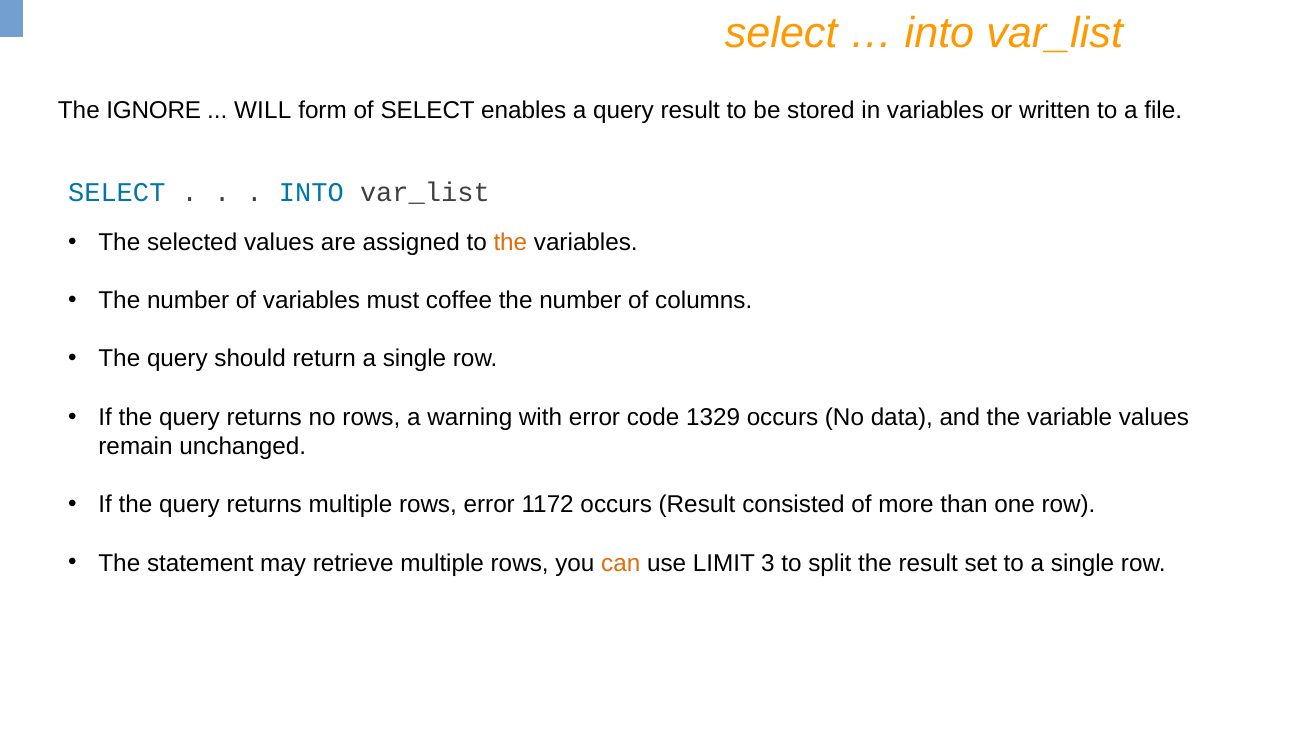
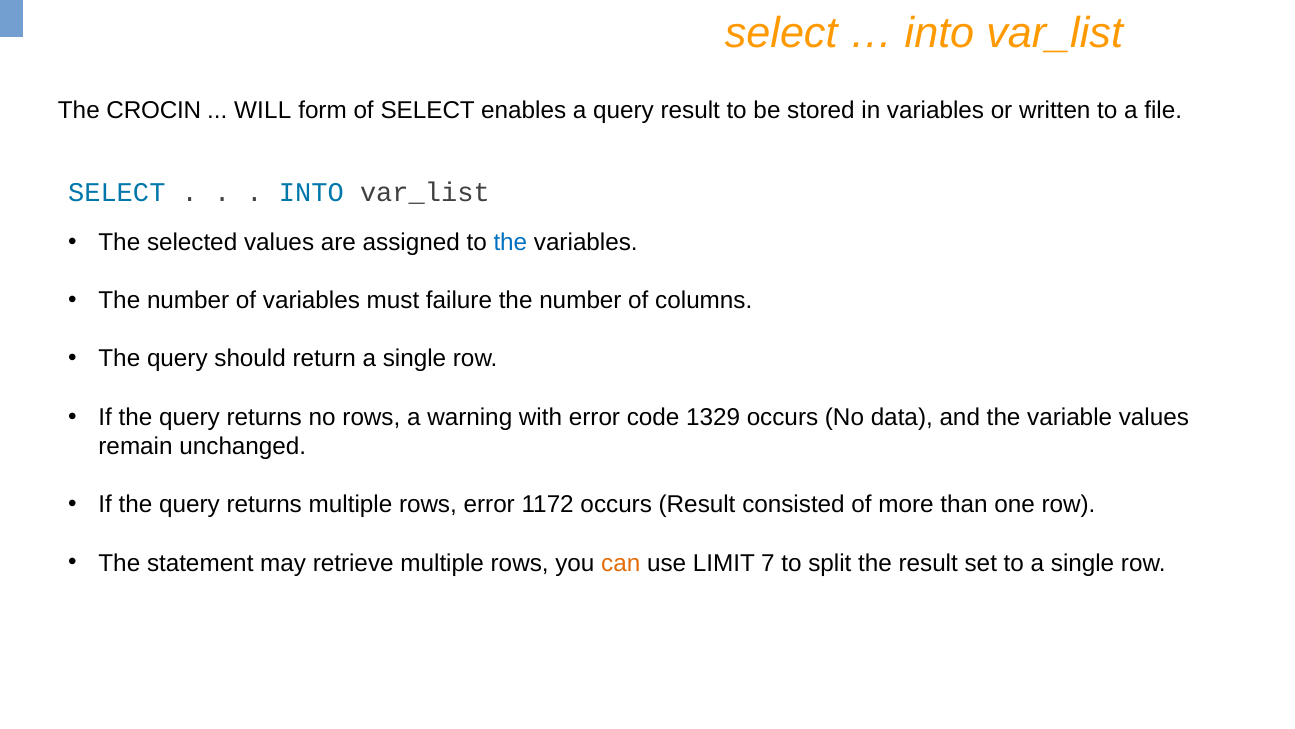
IGNORE: IGNORE -> CROCIN
the at (510, 242) colour: orange -> blue
coffee: coffee -> failure
3: 3 -> 7
